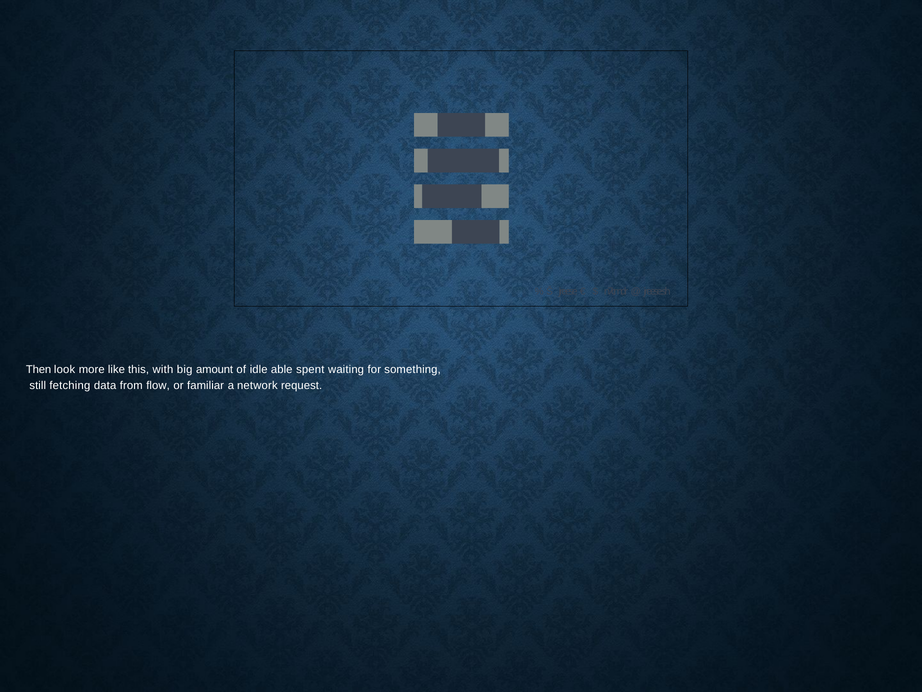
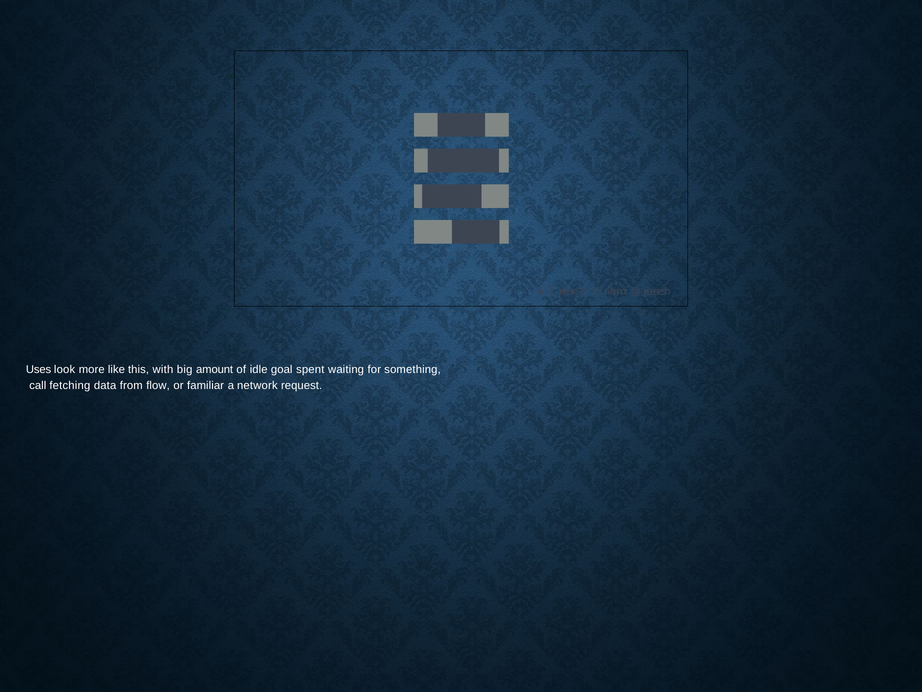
Then: Then -> Uses
able: able -> goal
still: still -> call
